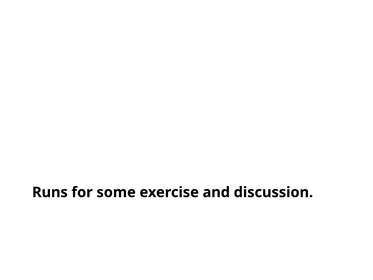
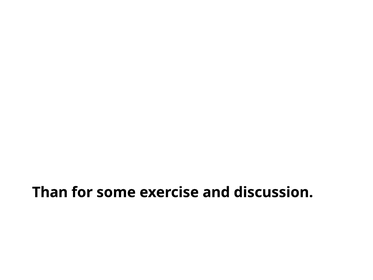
Runs: Runs -> Than
